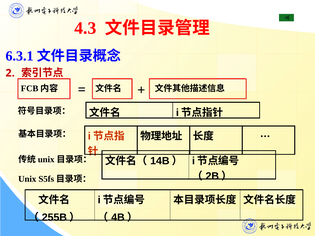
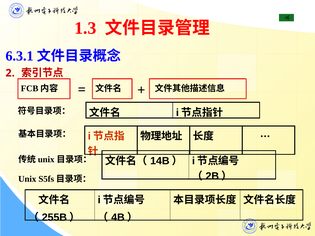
4.3: 4.3 -> 1.3
